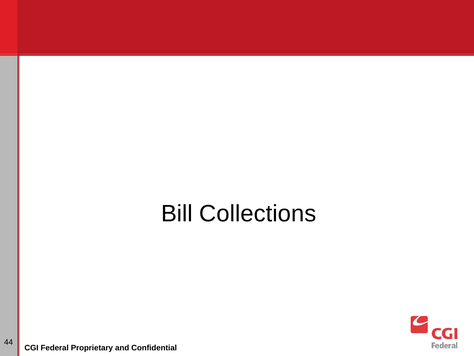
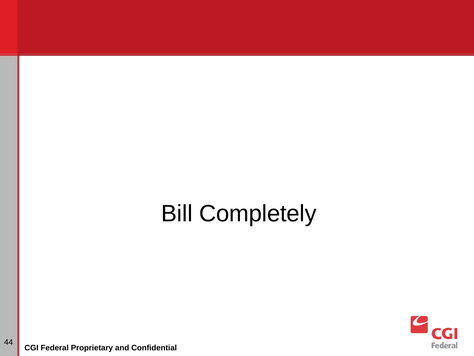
Collections: Collections -> Completely
